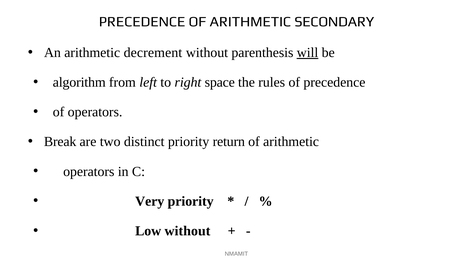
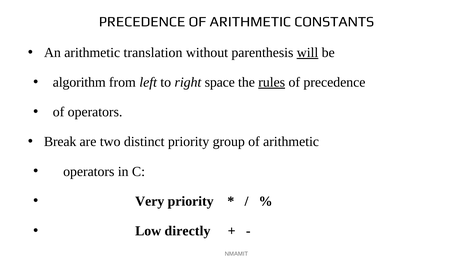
SECONDARY: SECONDARY -> CONSTANTS
decrement: decrement -> translation
rules underline: none -> present
return: return -> group
Low without: without -> directly
